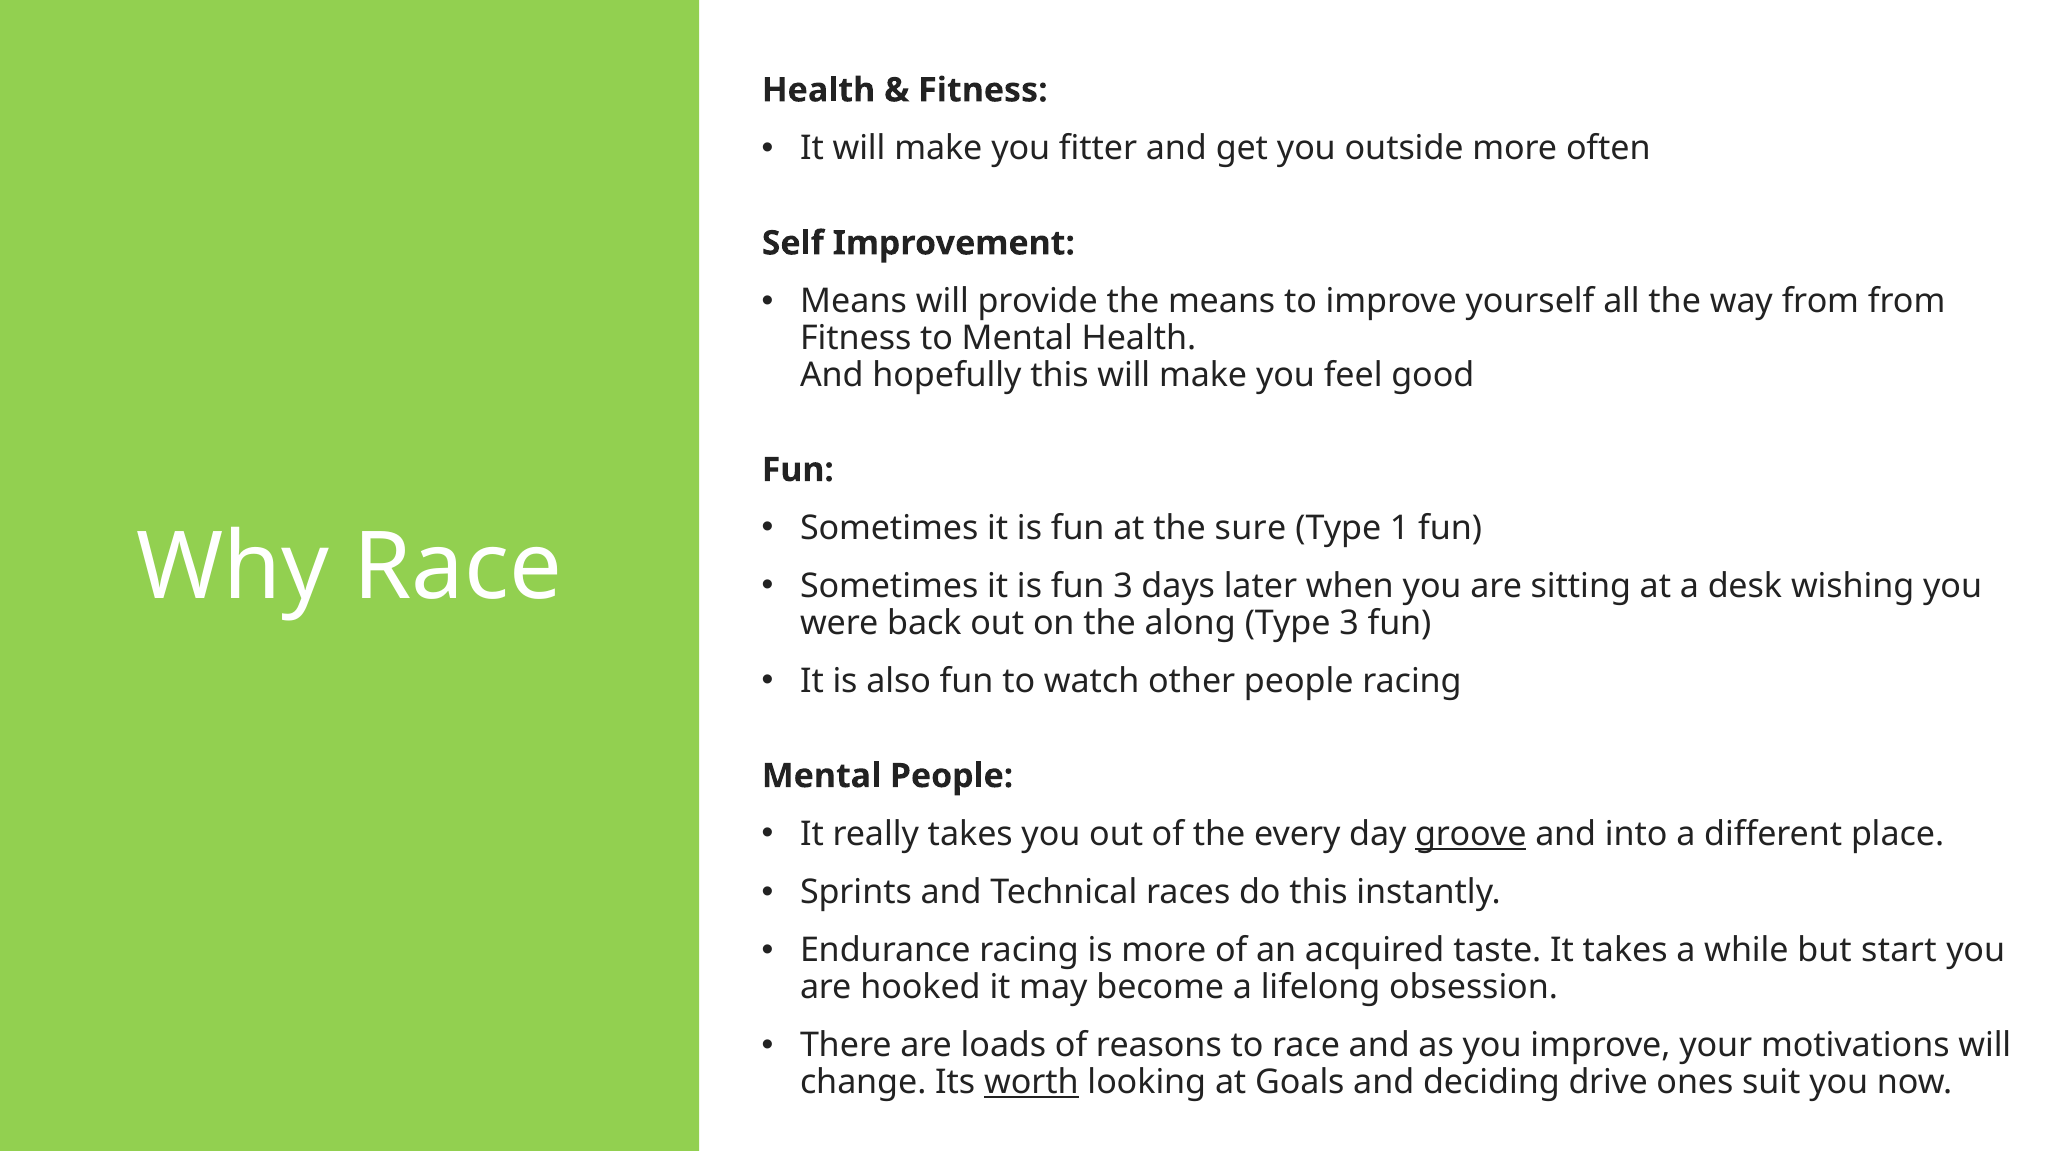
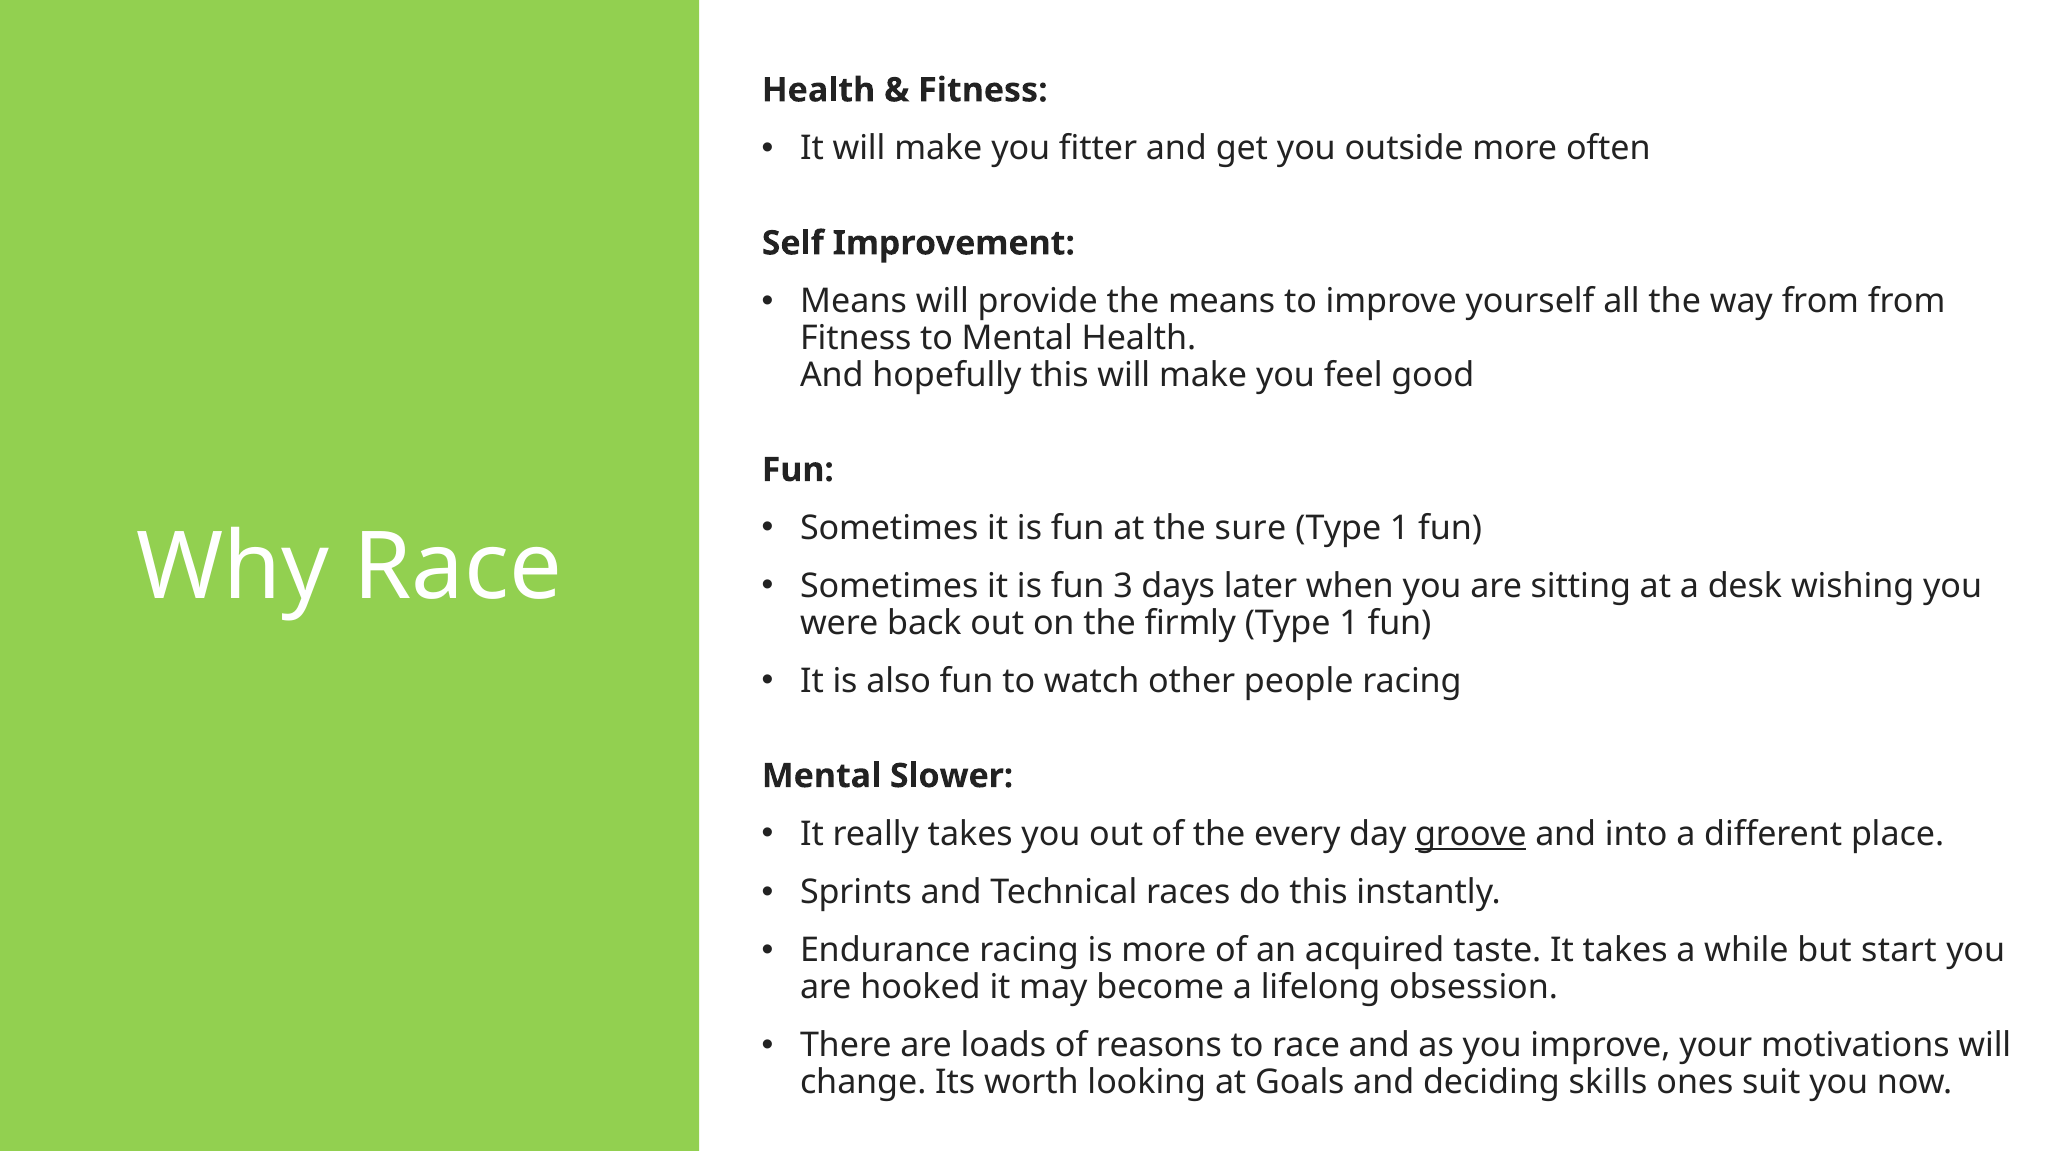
along: along -> firmly
3 at (1349, 623): 3 -> 1
Mental People: People -> Slower
worth underline: present -> none
drive: drive -> skills
